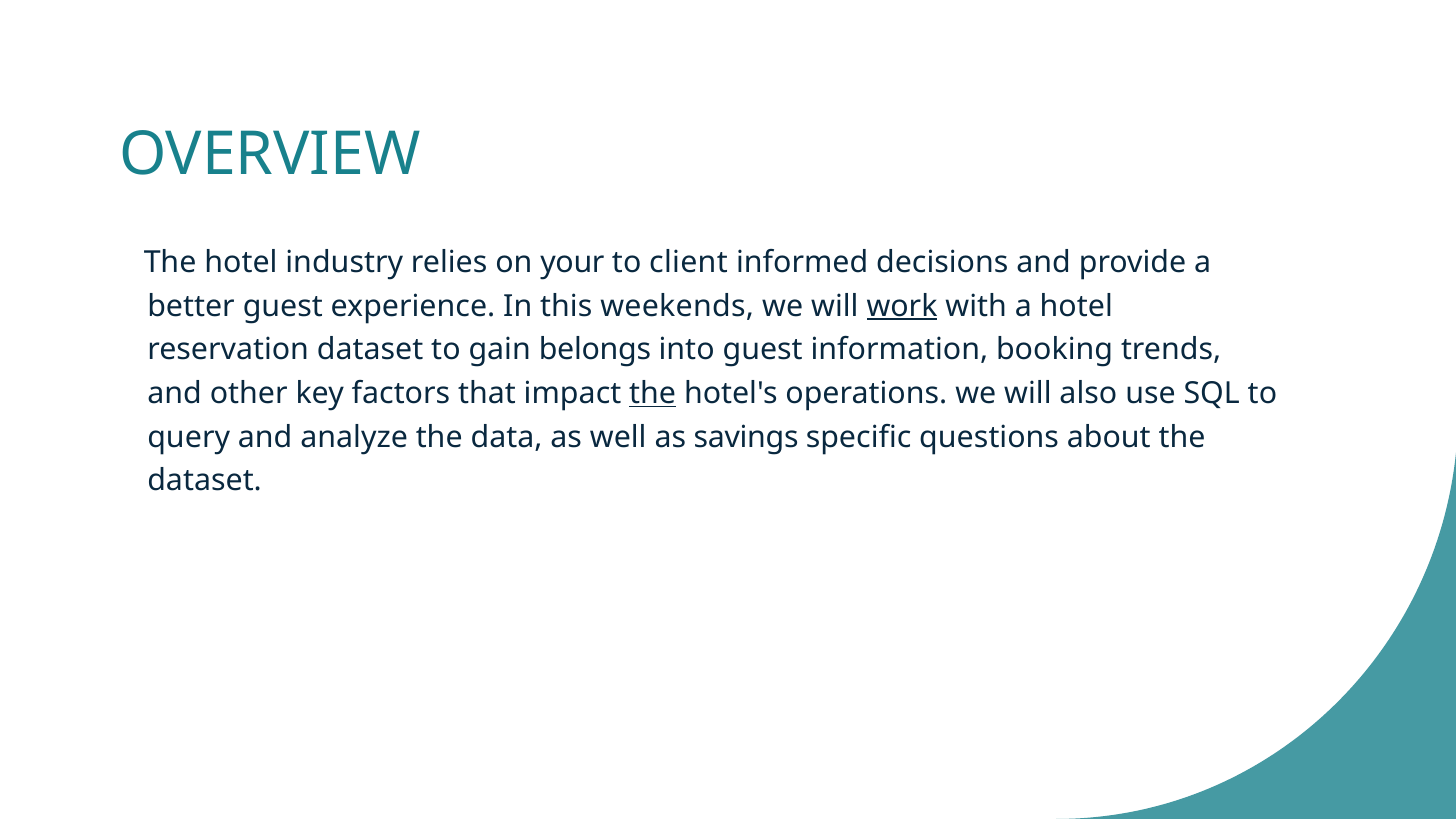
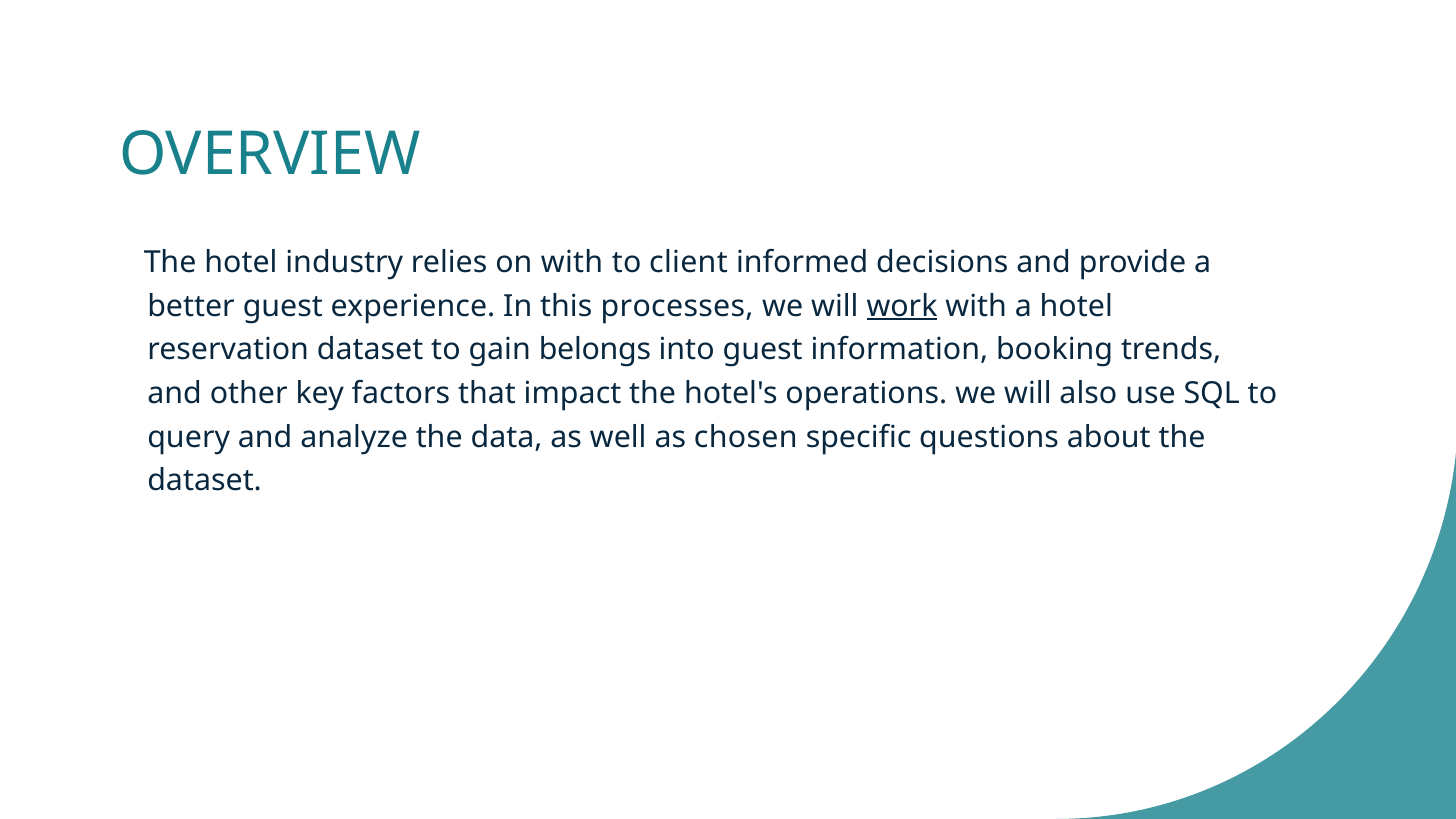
on your: your -> with
weekends: weekends -> processes
the at (653, 394) underline: present -> none
savings: savings -> chosen
